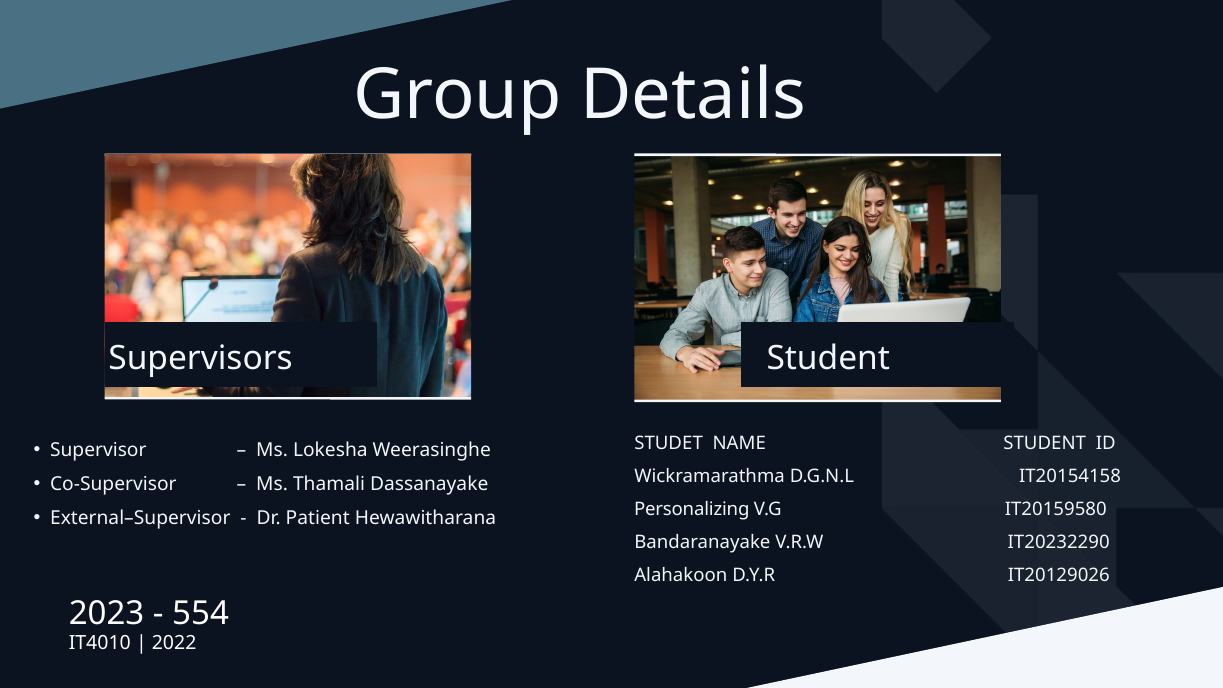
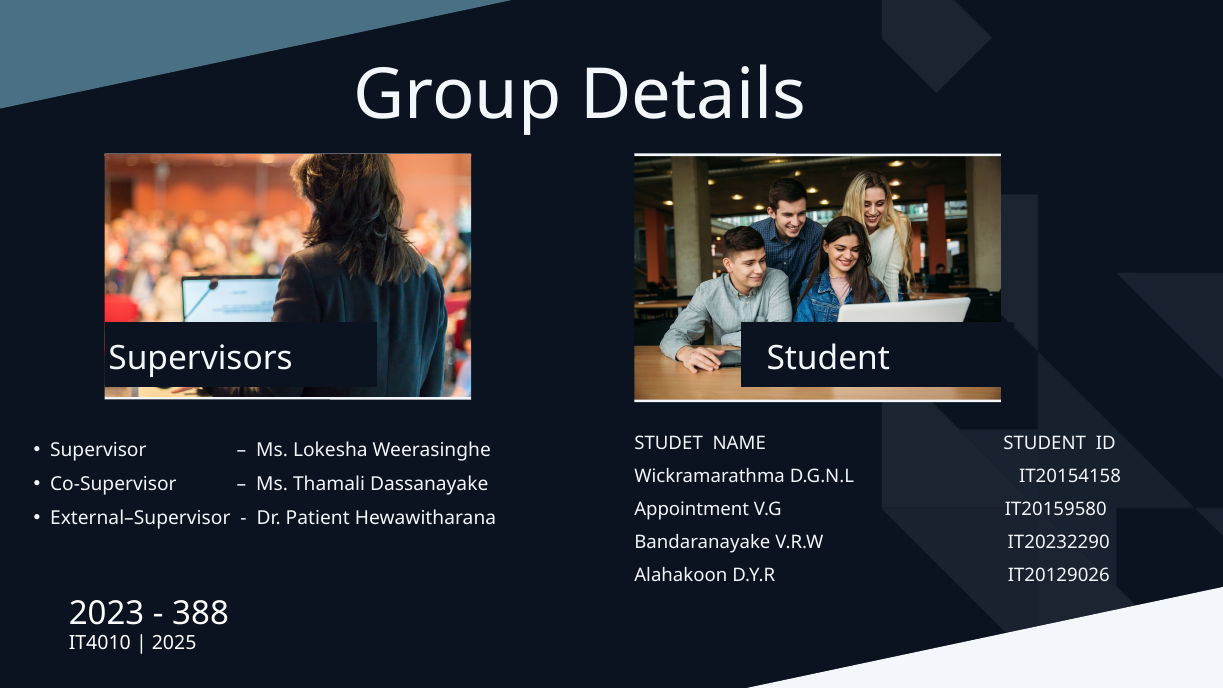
Personalizing: Personalizing -> Appointment
554: 554 -> 388
2022: 2022 -> 2025
